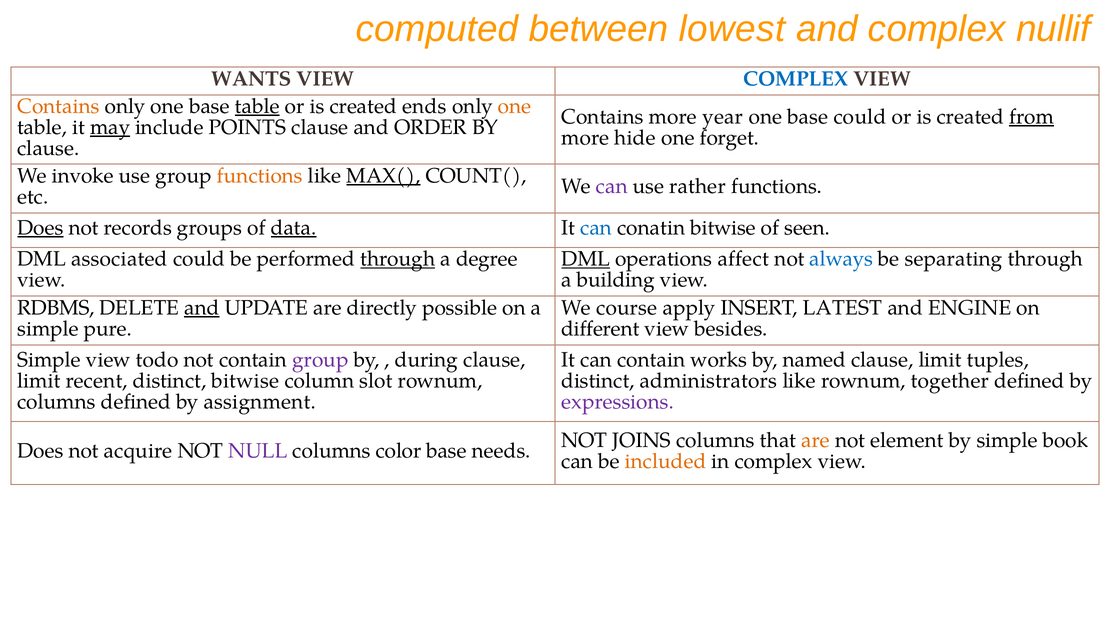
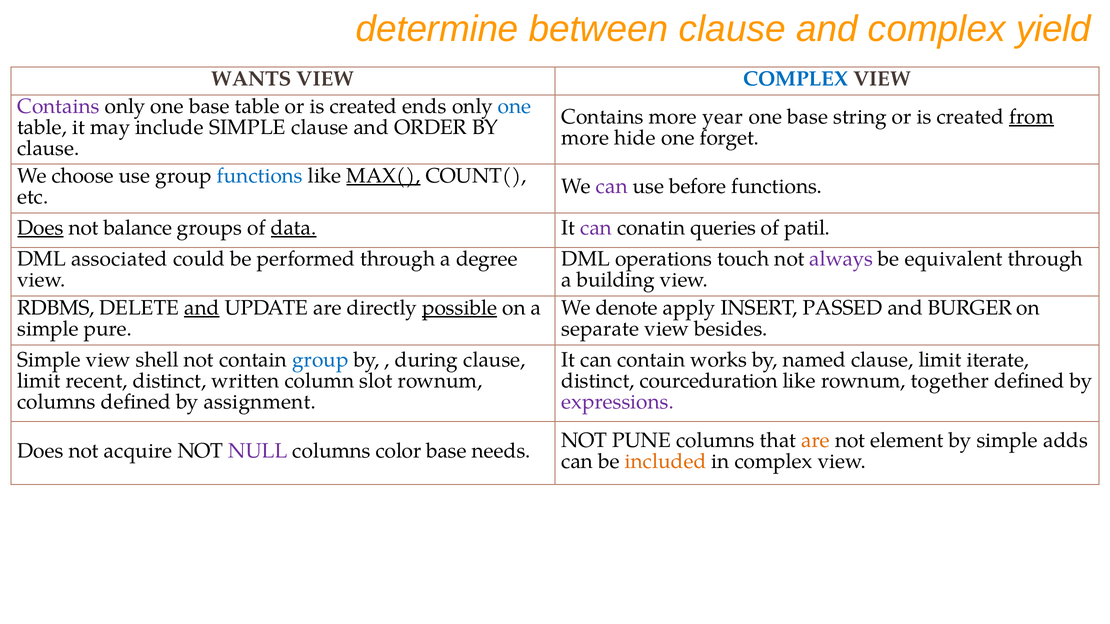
computed: computed -> determine
between lowest: lowest -> clause
nullif: nullif -> yield
Contains at (58, 106) colour: orange -> purple
table at (257, 106) underline: present -> none
one at (515, 106) colour: orange -> blue
base could: could -> string
may underline: present -> none
include POINTS: POINTS -> SIMPLE
invoke: invoke -> choose
functions at (260, 176) colour: orange -> blue
rather: rather -> before
records: records -> balance
can at (596, 228) colour: blue -> purple
conatin bitwise: bitwise -> queries
seen: seen -> patil
through at (398, 259) underline: present -> none
DML at (586, 259) underline: present -> none
affect: affect -> touch
always colour: blue -> purple
separating: separating -> equivalent
possible underline: none -> present
course: course -> denote
LATEST: LATEST -> PASSED
ENGINE: ENGINE -> BURGER
different: different -> separate
todo: todo -> shell
group at (320, 360) colour: purple -> blue
tuples: tuples -> iterate
distinct bitwise: bitwise -> written
administrators: administrators -> courceduration
JOINS: JOINS -> PUNE
book: book -> adds
